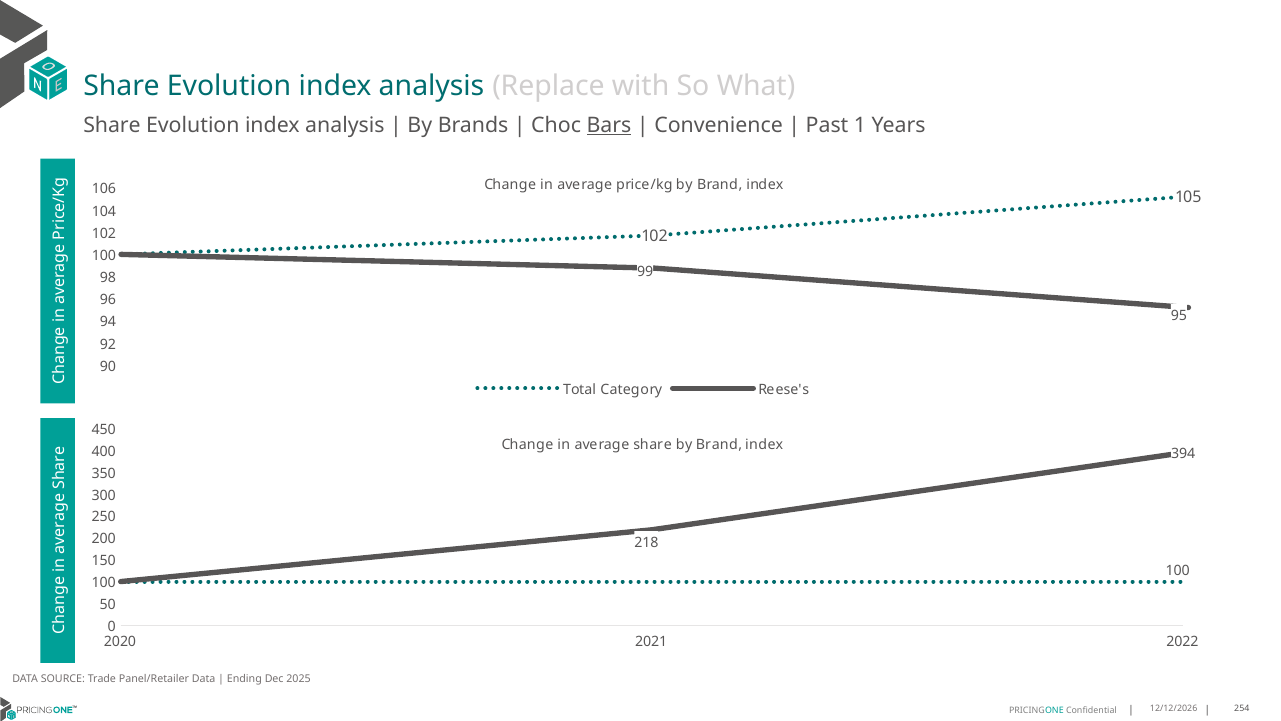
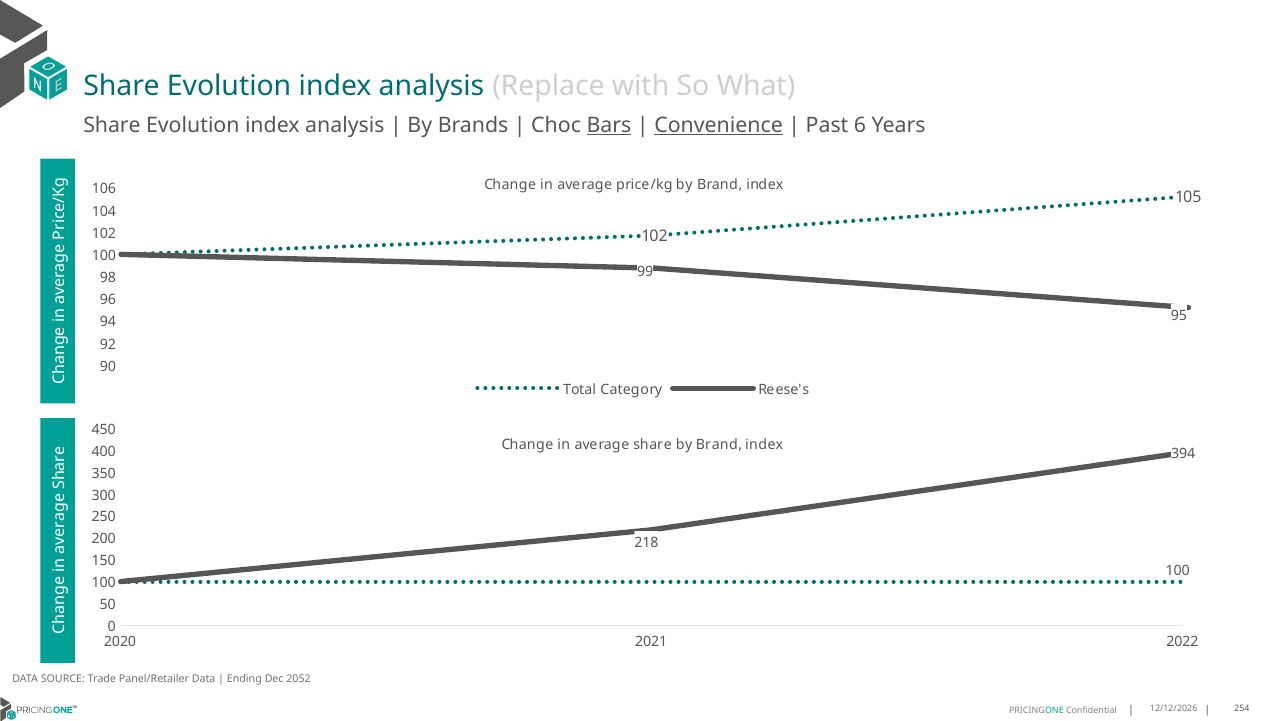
Convenience underline: none -> present
1: 1 -> 6
2025: 2025 -> 2052
